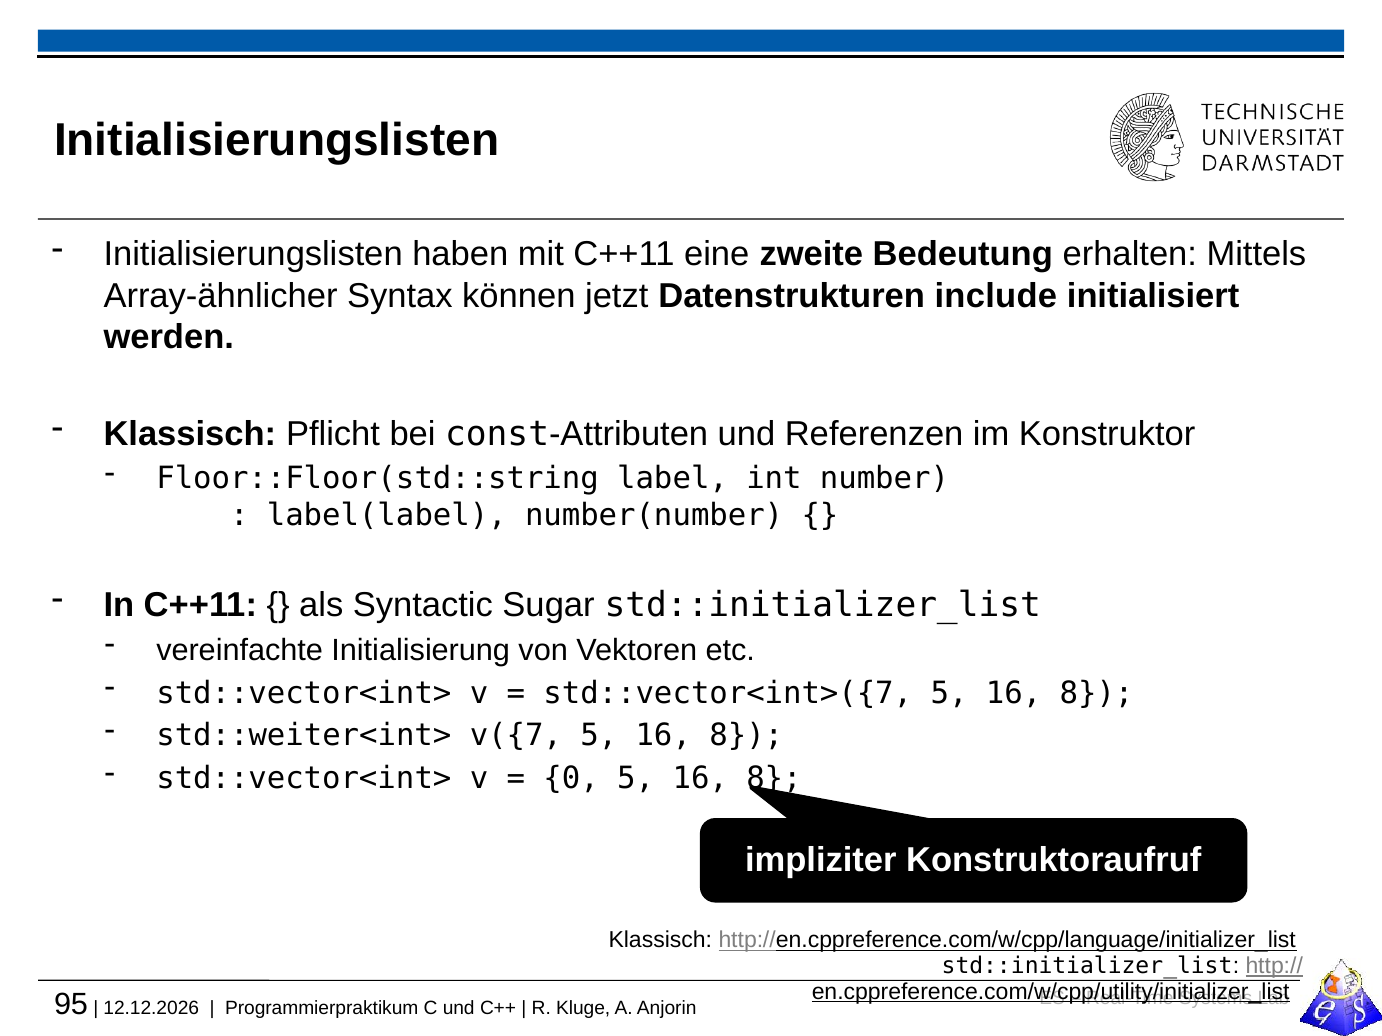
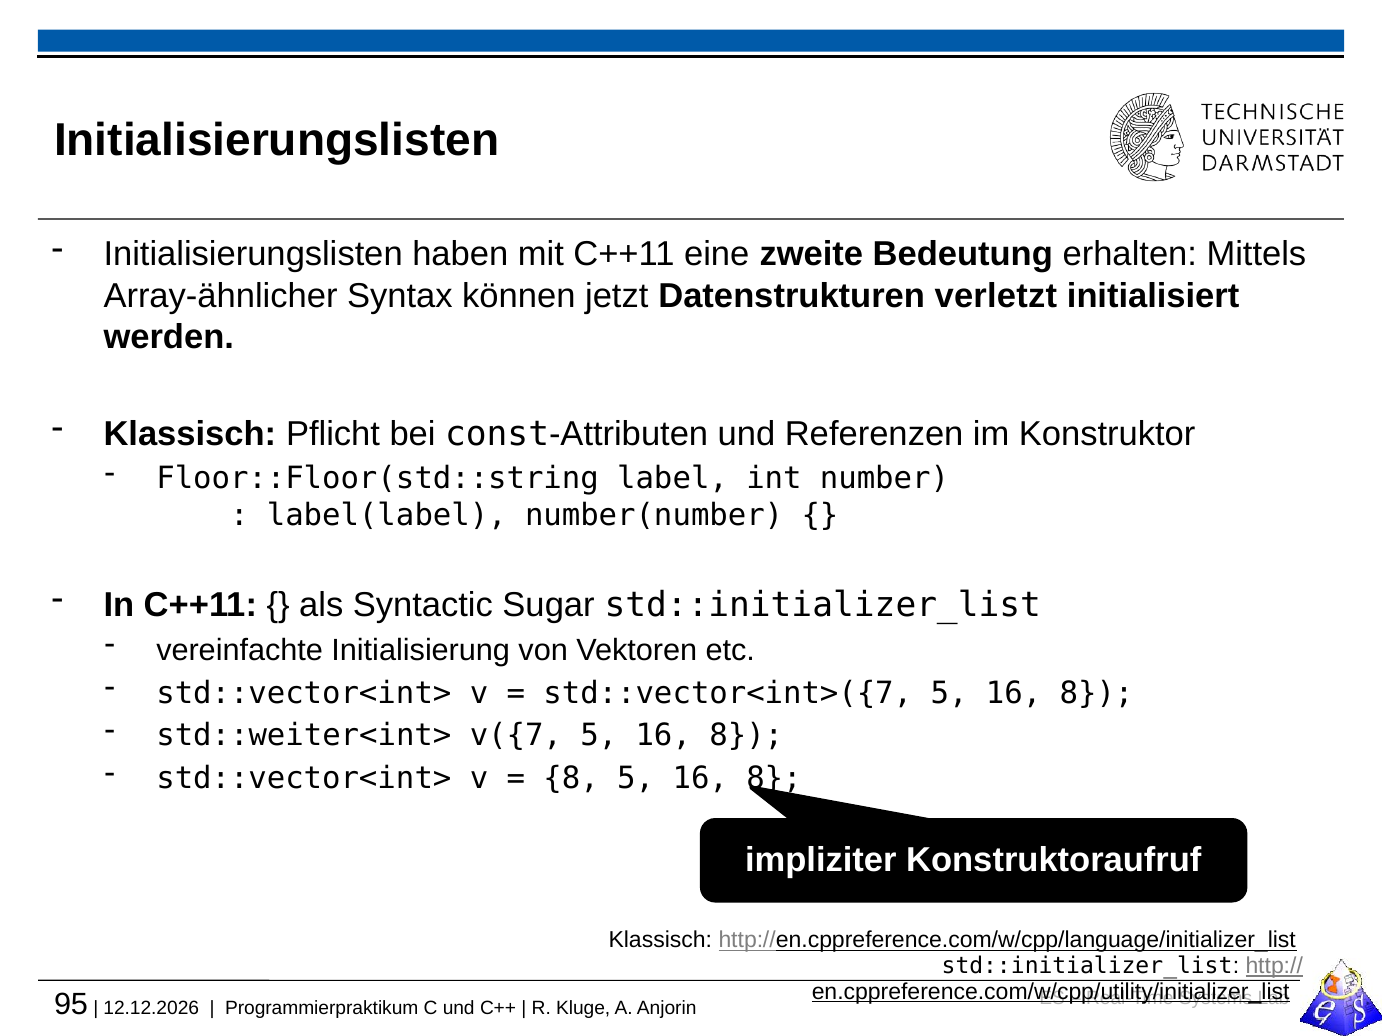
include: include -> verletzt
0 at (571, 779): 0 -> 8
